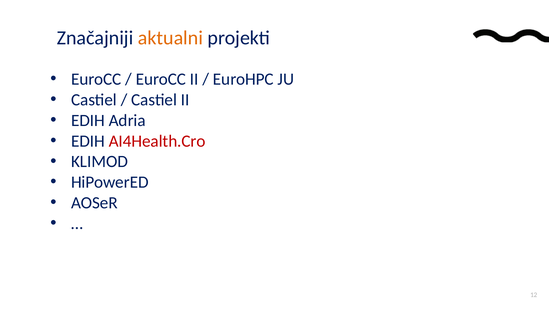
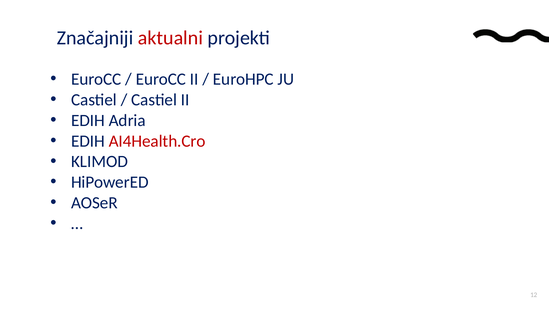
aktualni colour: orange -> red
